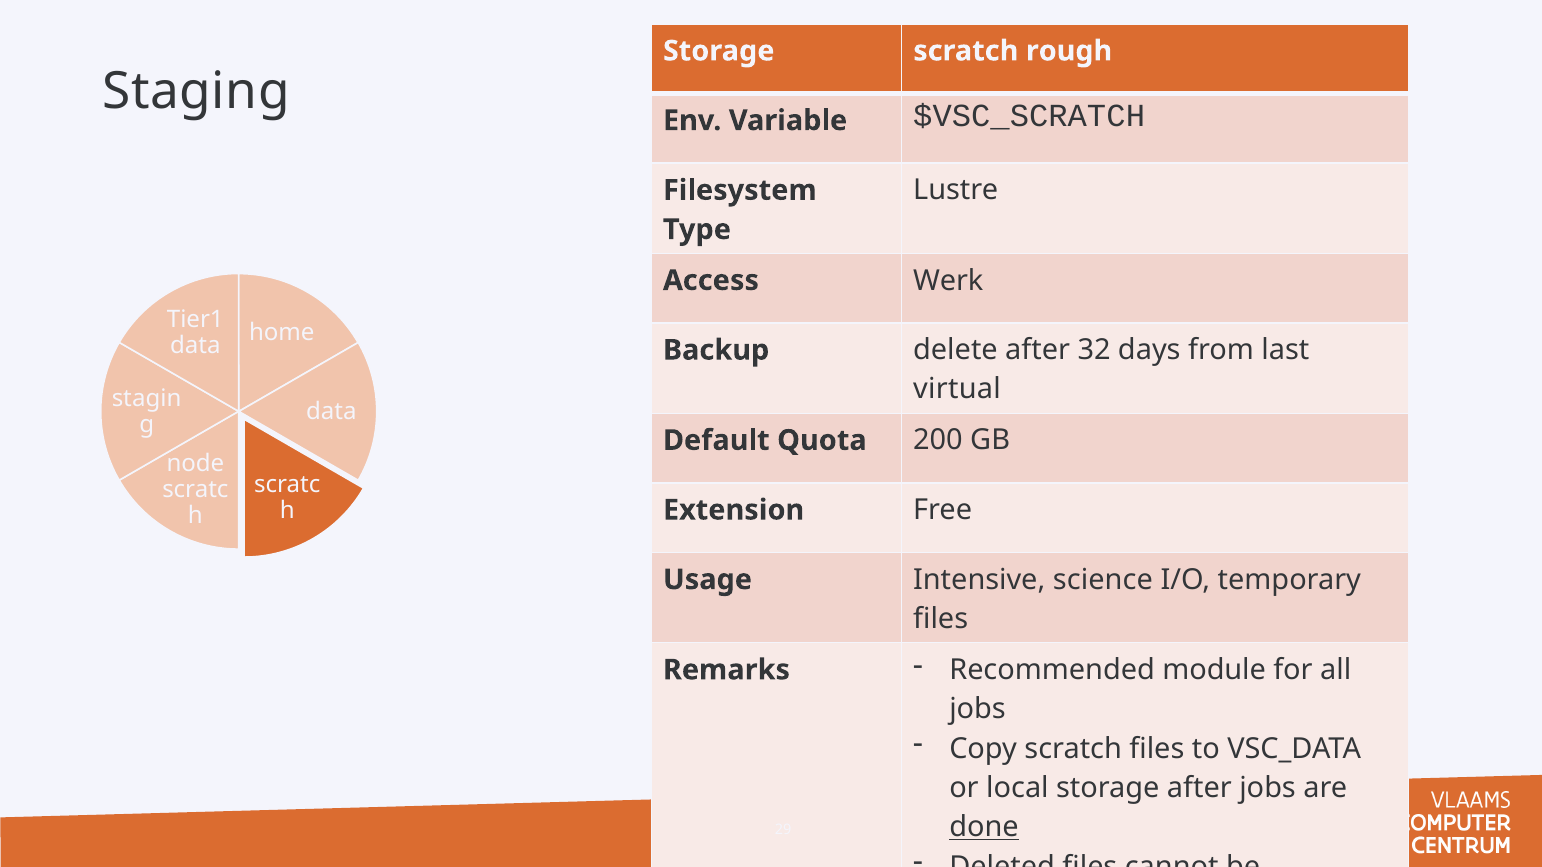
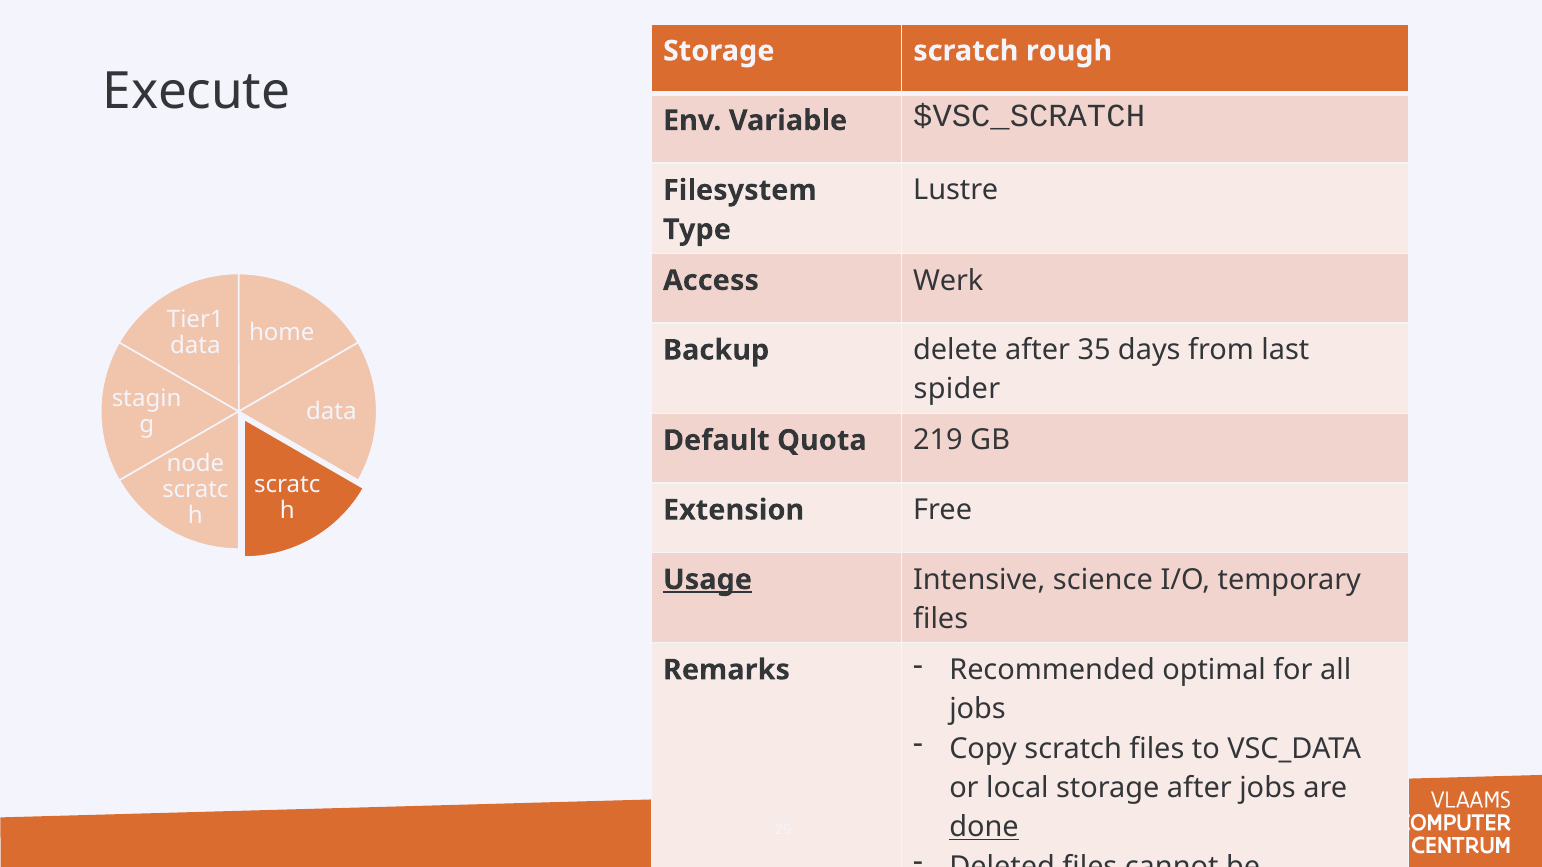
Staging: Staging -> Execute
32: 32 -> 35
virtual: virtual -> spider
200: 200 -> 219
Usage underline: none -> present
module: module -> optimal
